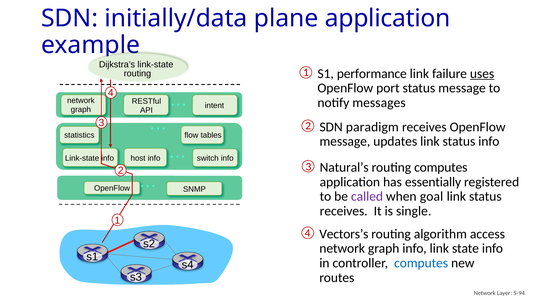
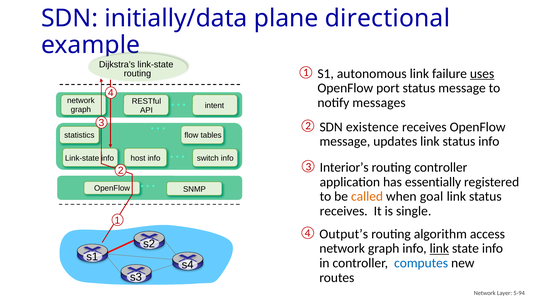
plane application: application -> directional
performance: performance -> autonomous
paradigm: paradigm -> existence
Natural’s: Natural’s -> Interior’s
routing computes: computes -> controller
called colour: purple -> orange
Vectors’s: Vectors’s -> Output’s
link at (439, 249) underline: none -> present
